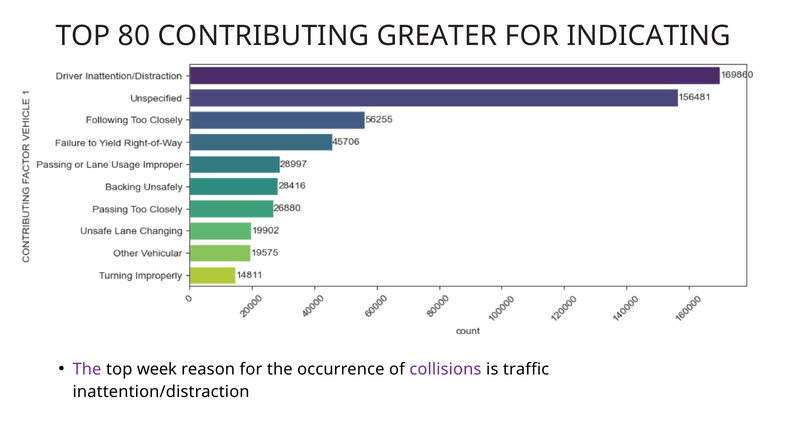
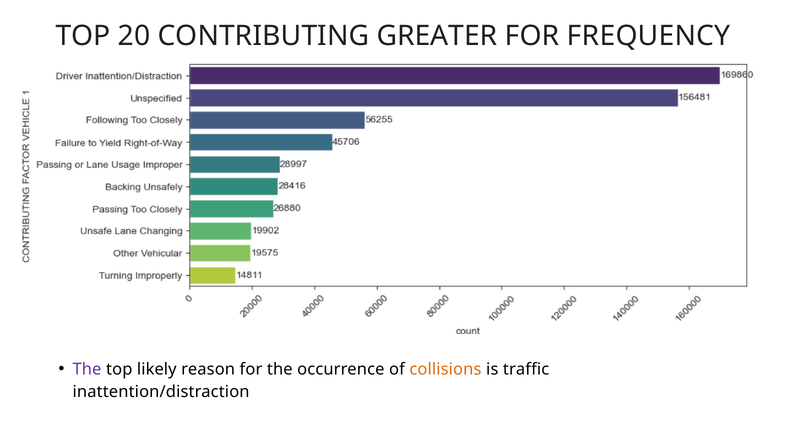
80: 80 -> 20
INDICATING: INDICATING -> FREQUENCY
week: week -> likely
collisions colour: purple -> orange
